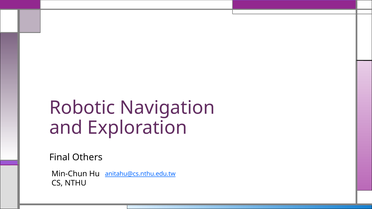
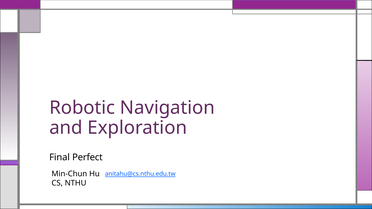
Others: Others -> Perfect
